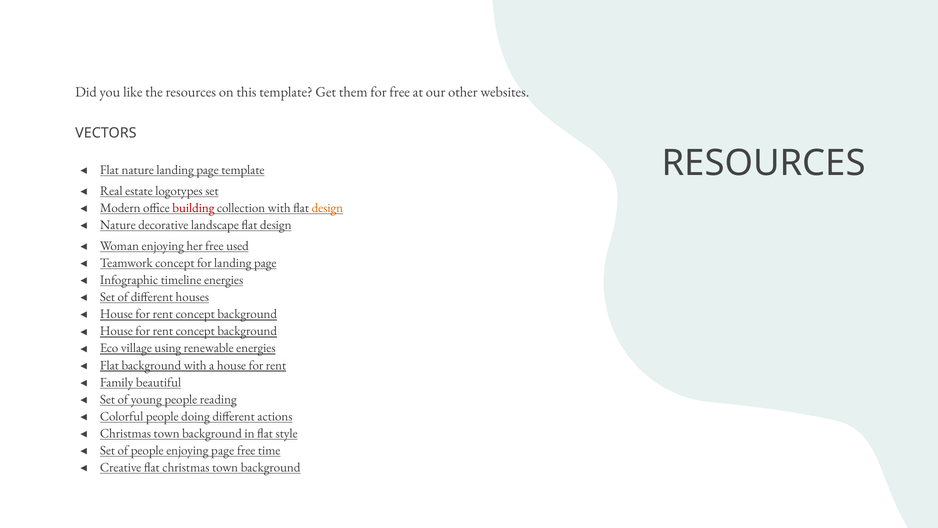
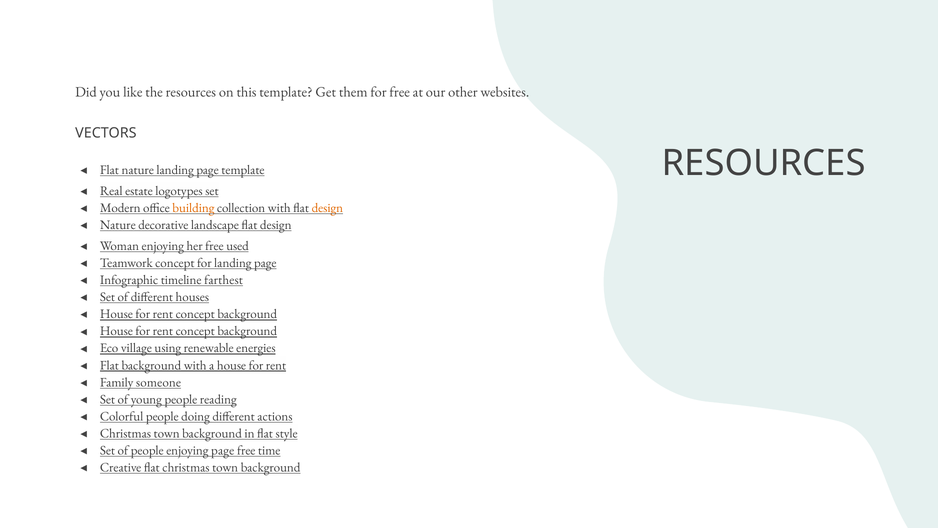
building colour: red -> orange
timeline energies: energies -> farthest
beautiful: beautiful -> someone
